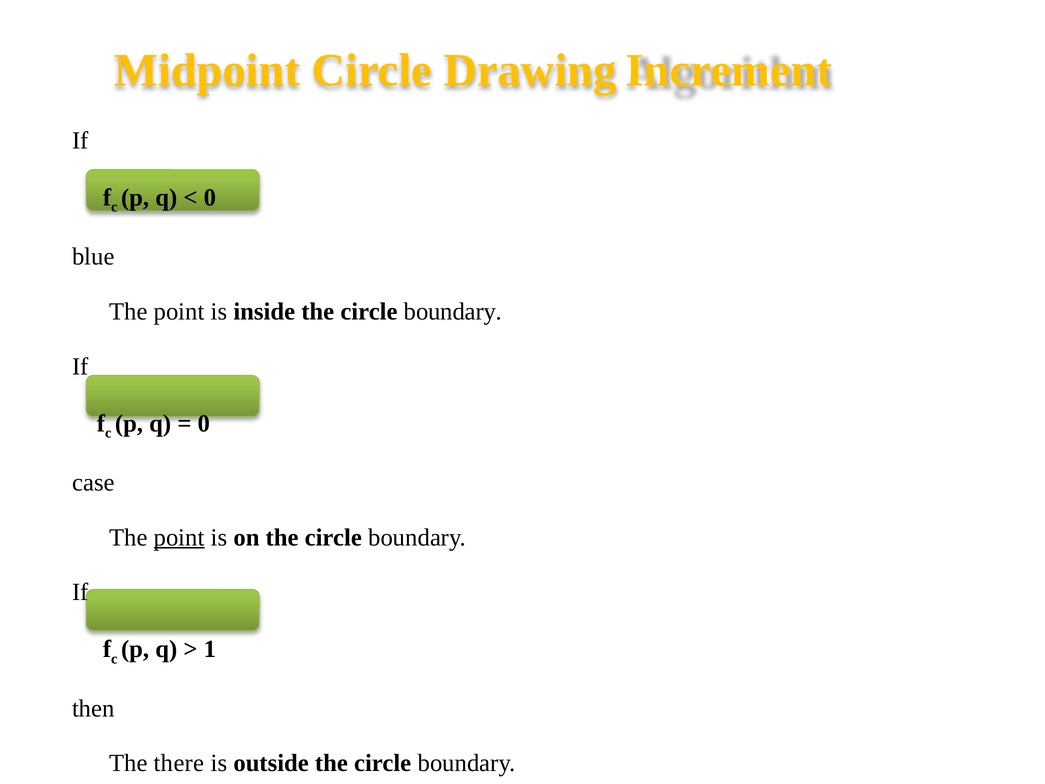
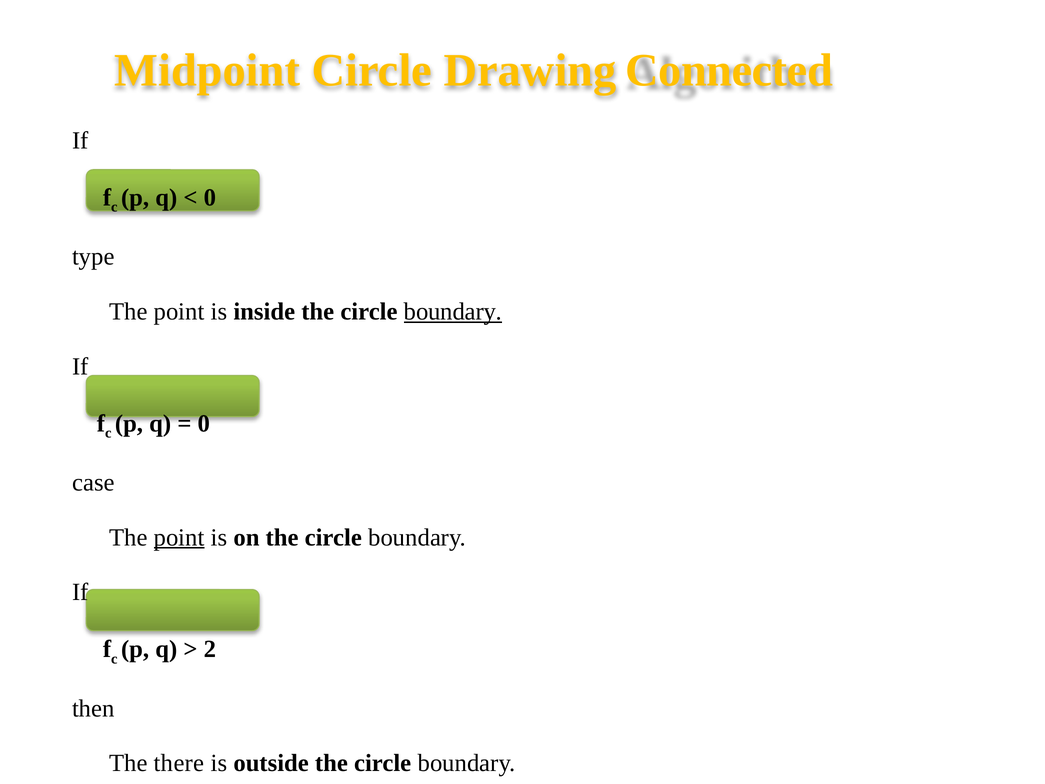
Increment: Increment -> Connected
blue: blue -> type
boundary at (453, 311) underline: none -> present
1: 1 -> 2
